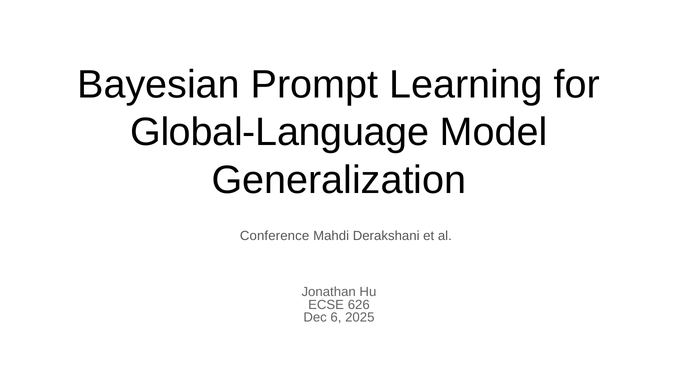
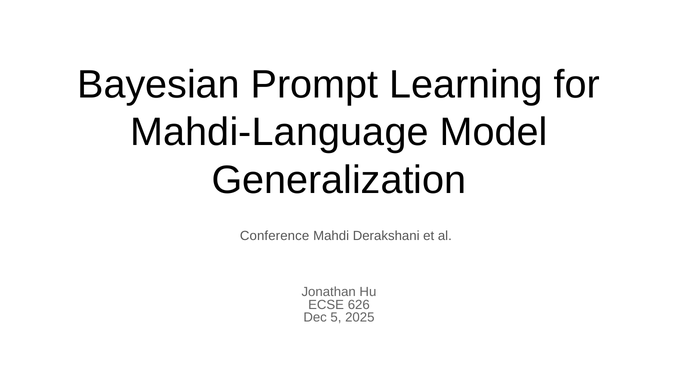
Global-Language: Global-Language -> Mahdi-Language
6: 6 -> 5
